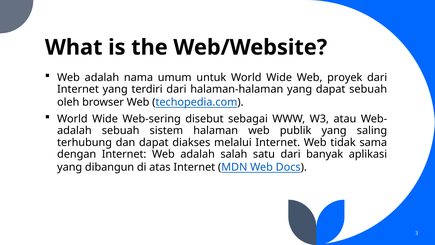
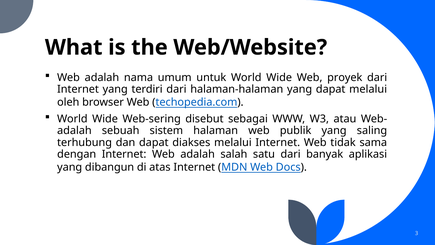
dapat sebuah: sebuah -> melalui
